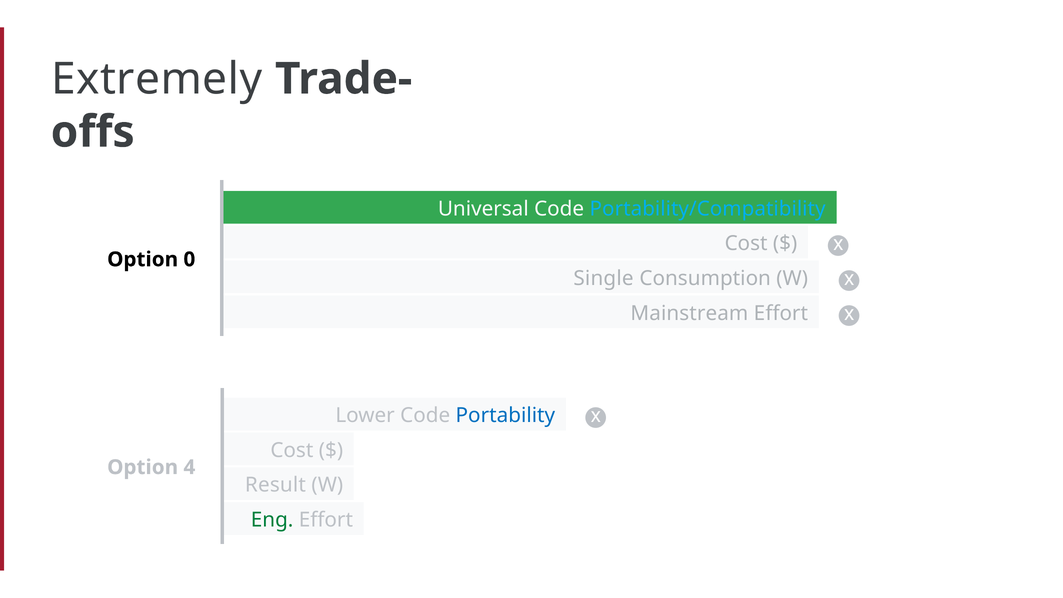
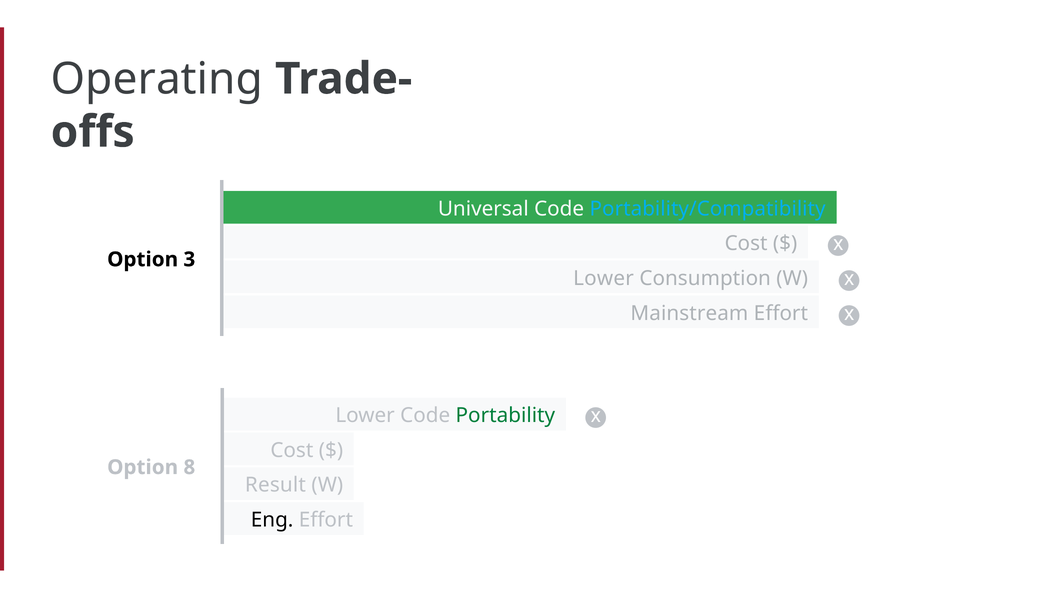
Extremely: Extremely -> Operating
0: 0 -> 3
Single at (604, 278): Single -> Lower
Portability colour: blue -> green
4: 4 -> 8
Eng colour: green -> black
